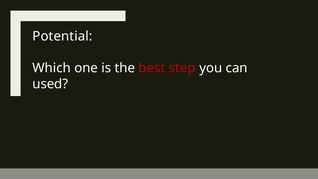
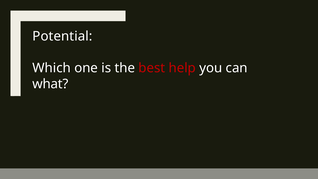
step: step -> help
used: used -> what
